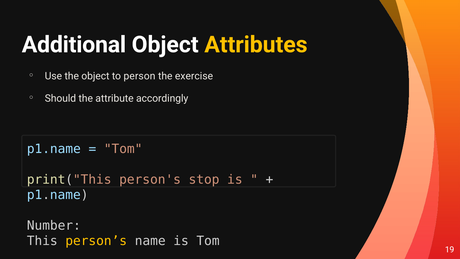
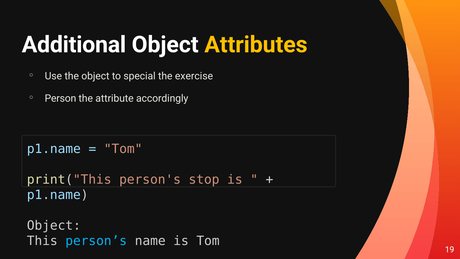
person: person -> special
Should: Should -> Person
Number at (54, 225): Number -> Object
person’s colour: yellow -> light blue
